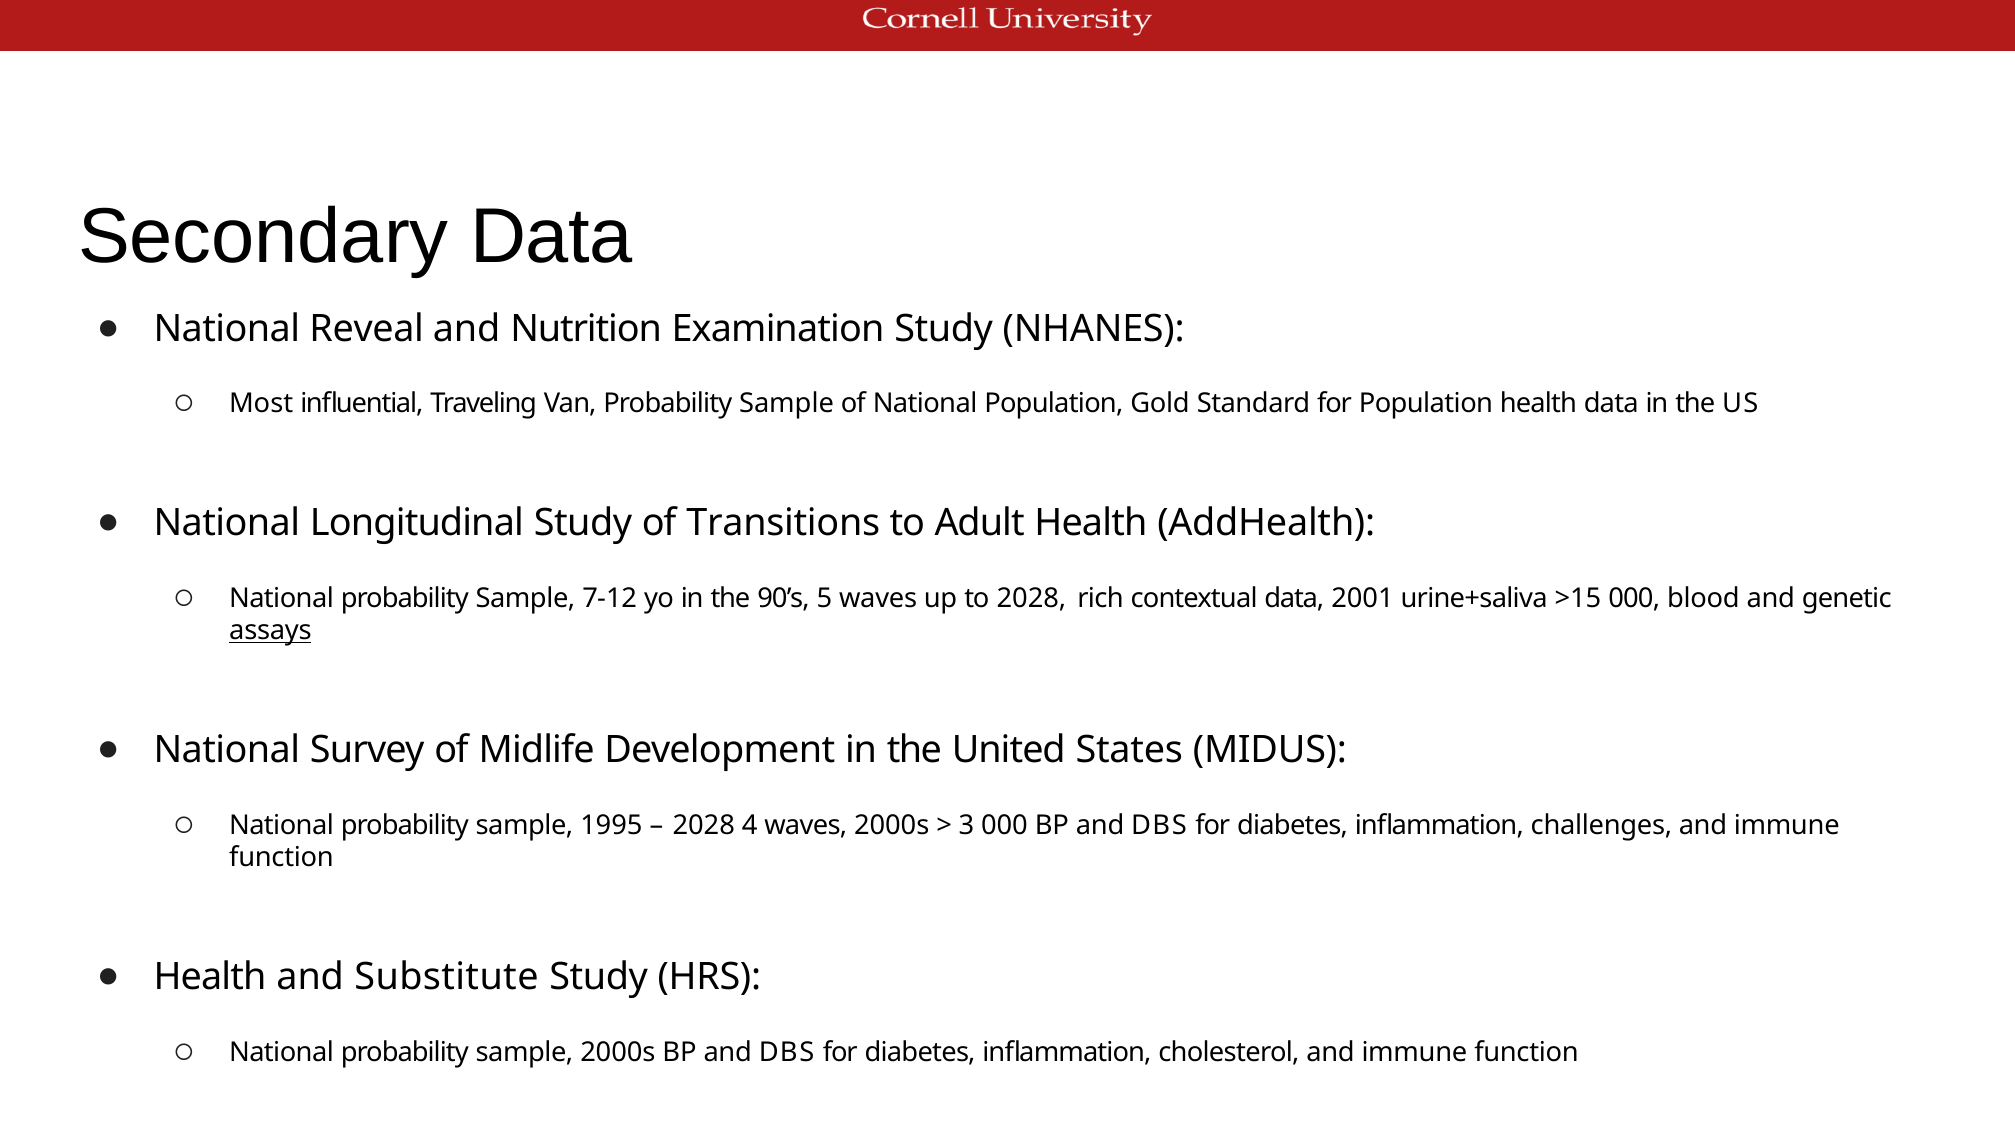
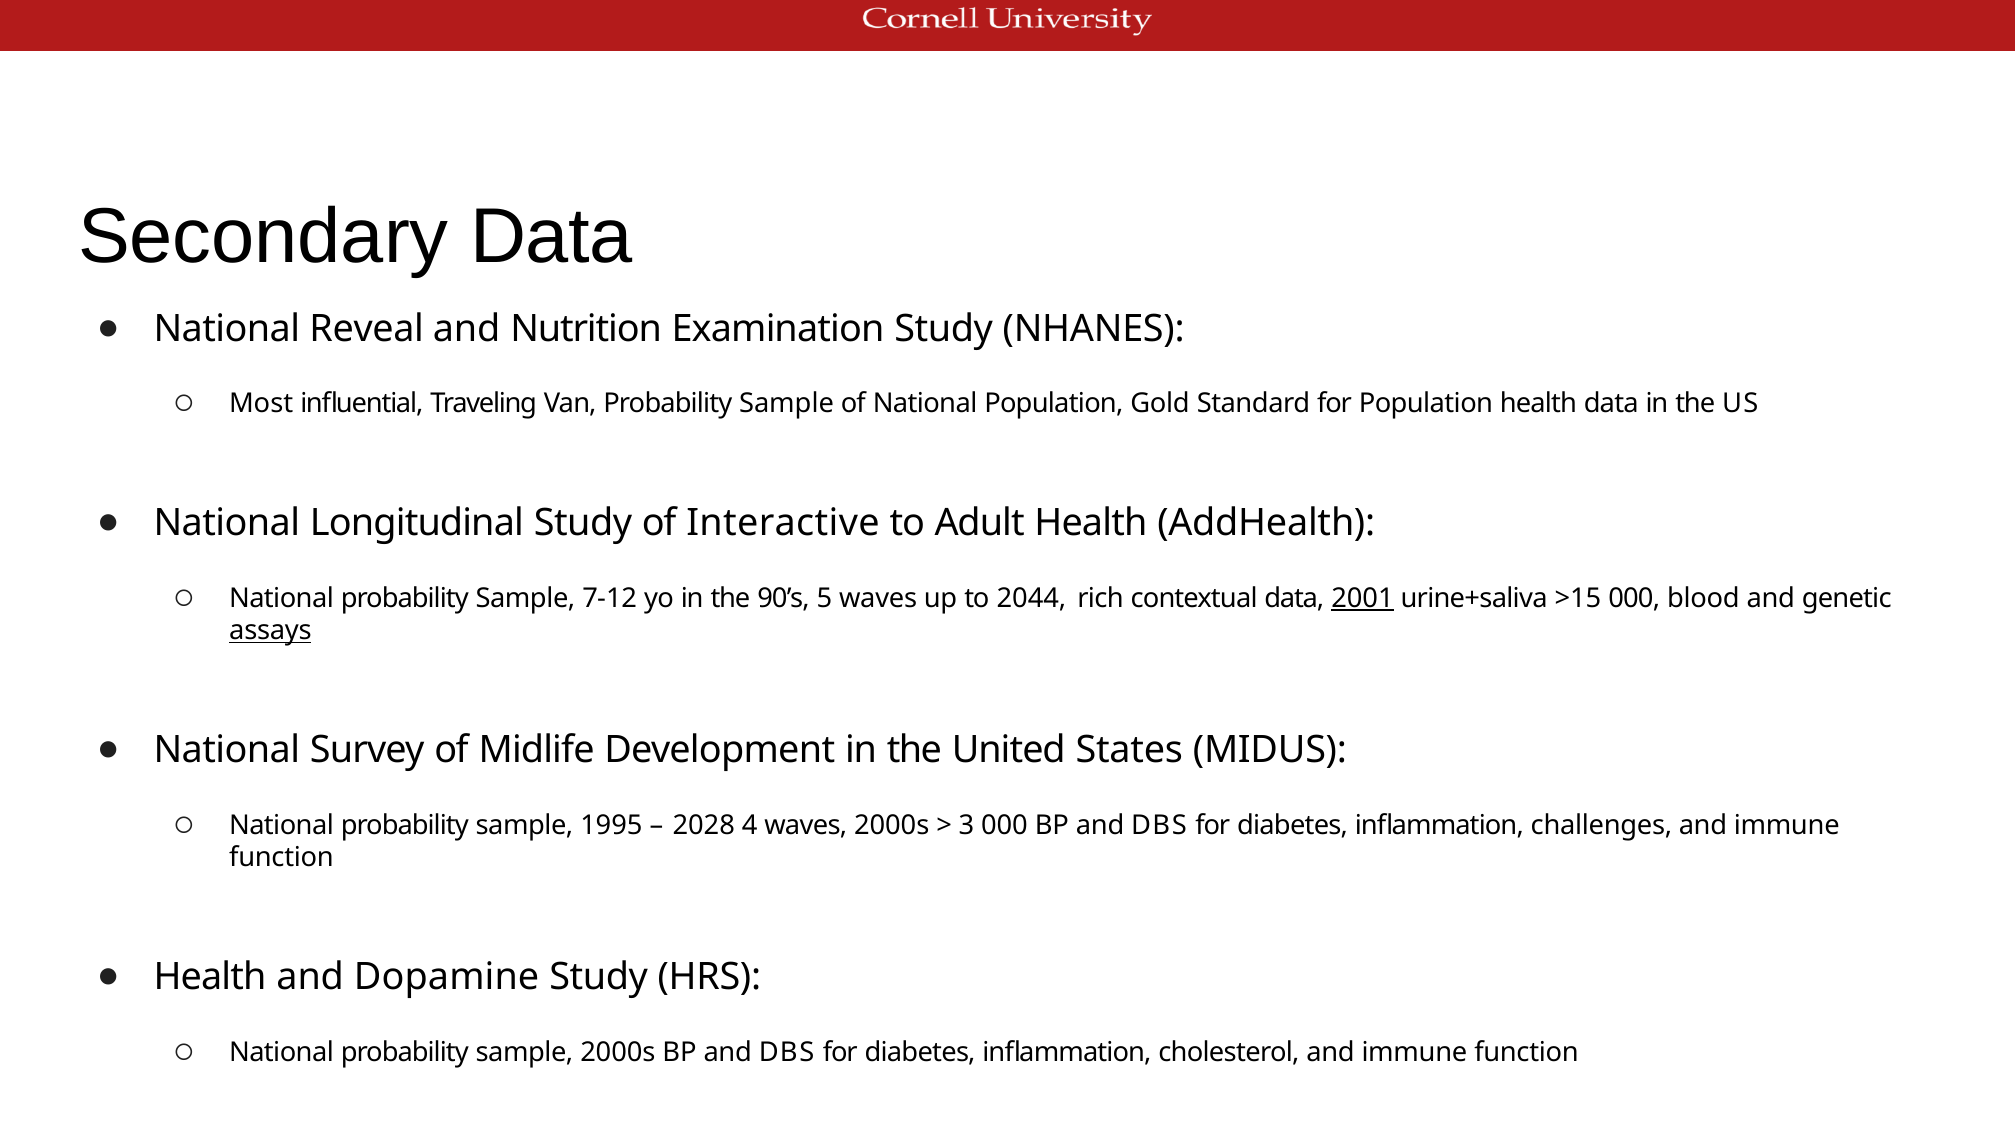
Transitions: Transitions -> Interactive
to 2028: 2028 -> 2044
2001 underline: none -> present
Substitute: Substitute -> Dopamine
